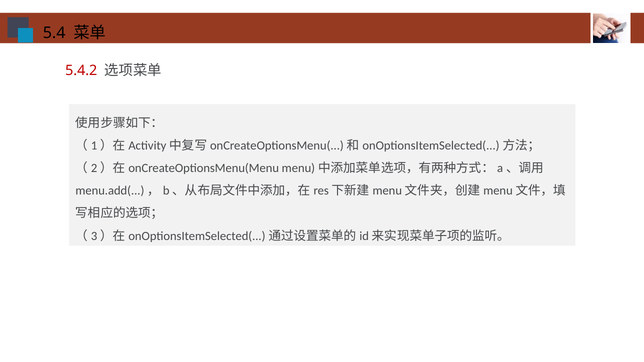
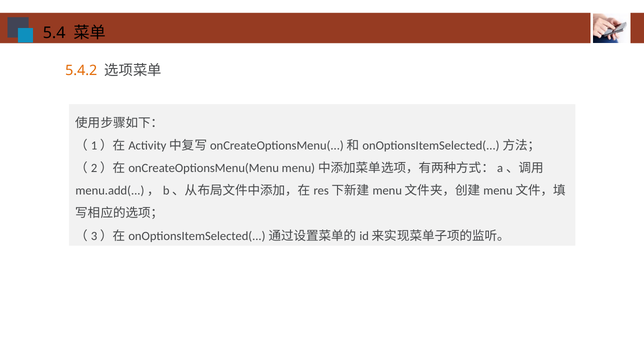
5.4.2 colour: red -> orange
